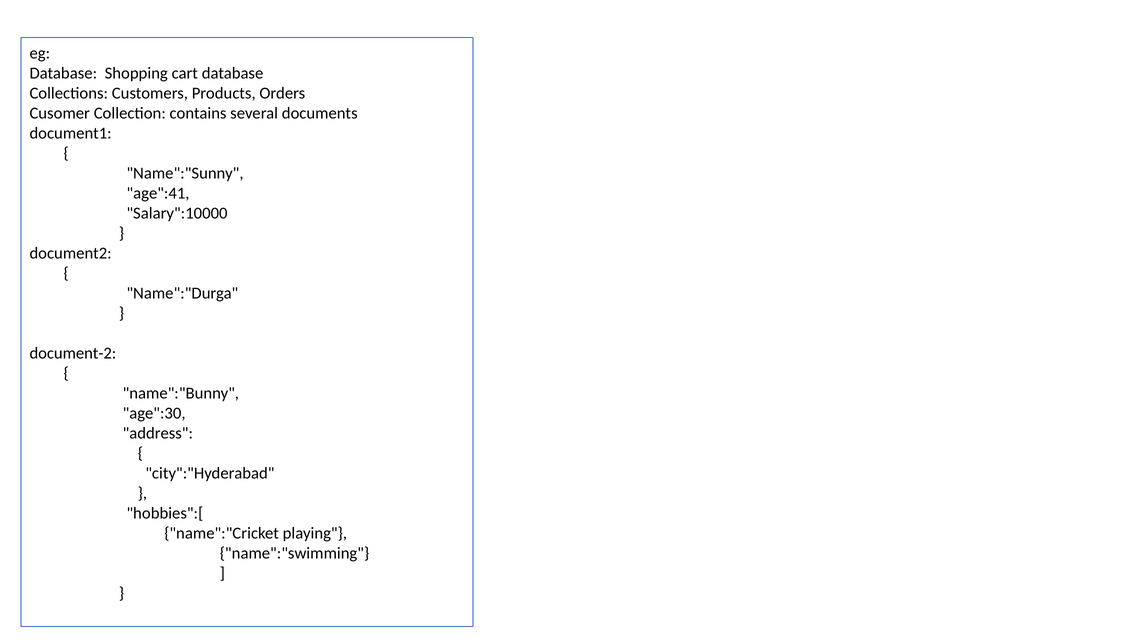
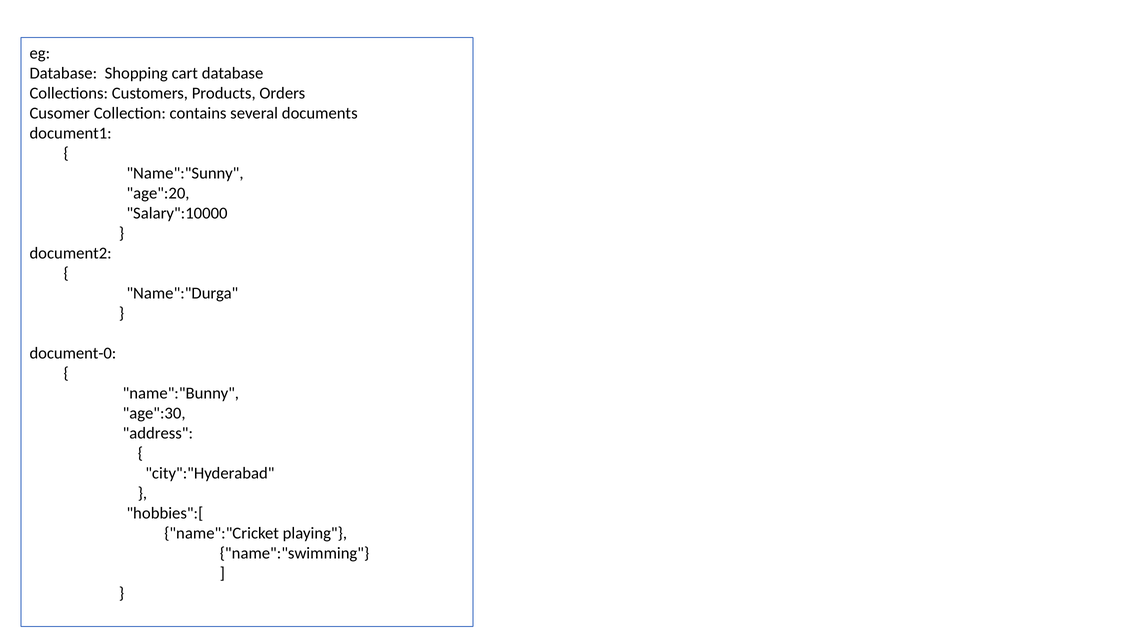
age":41: age":41 -> age":20
document-2: document-2 -> document-0
